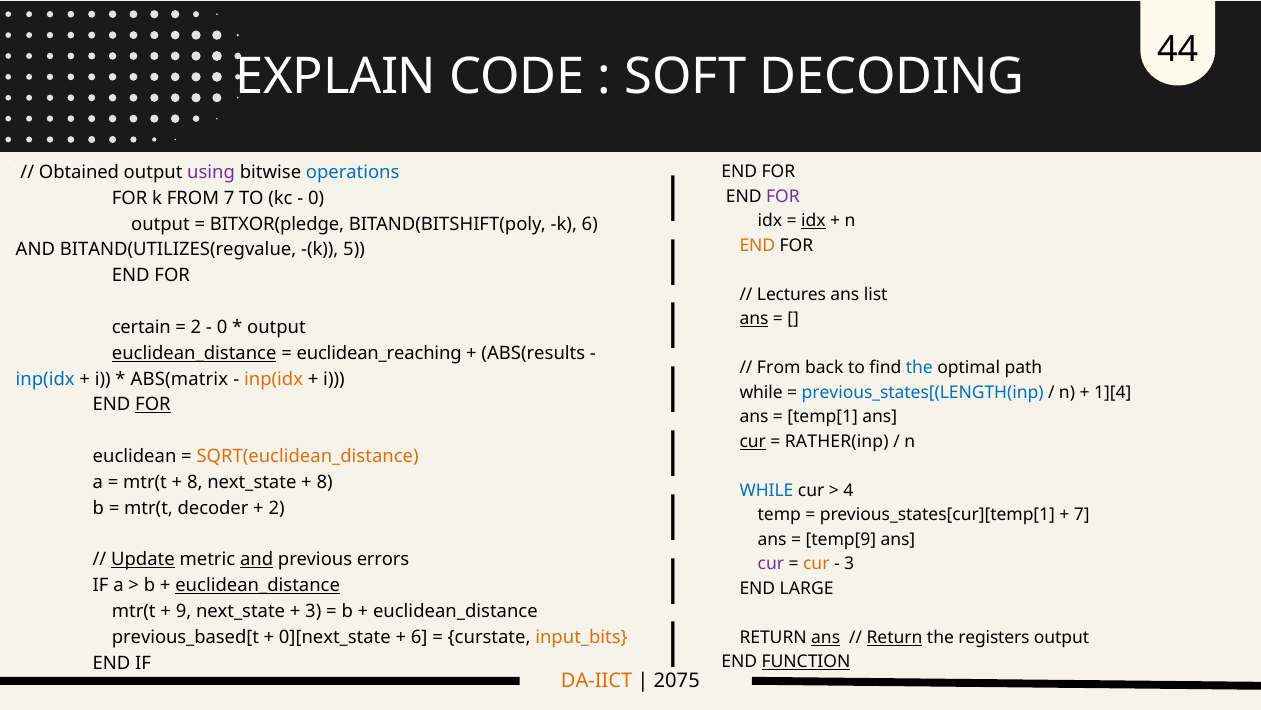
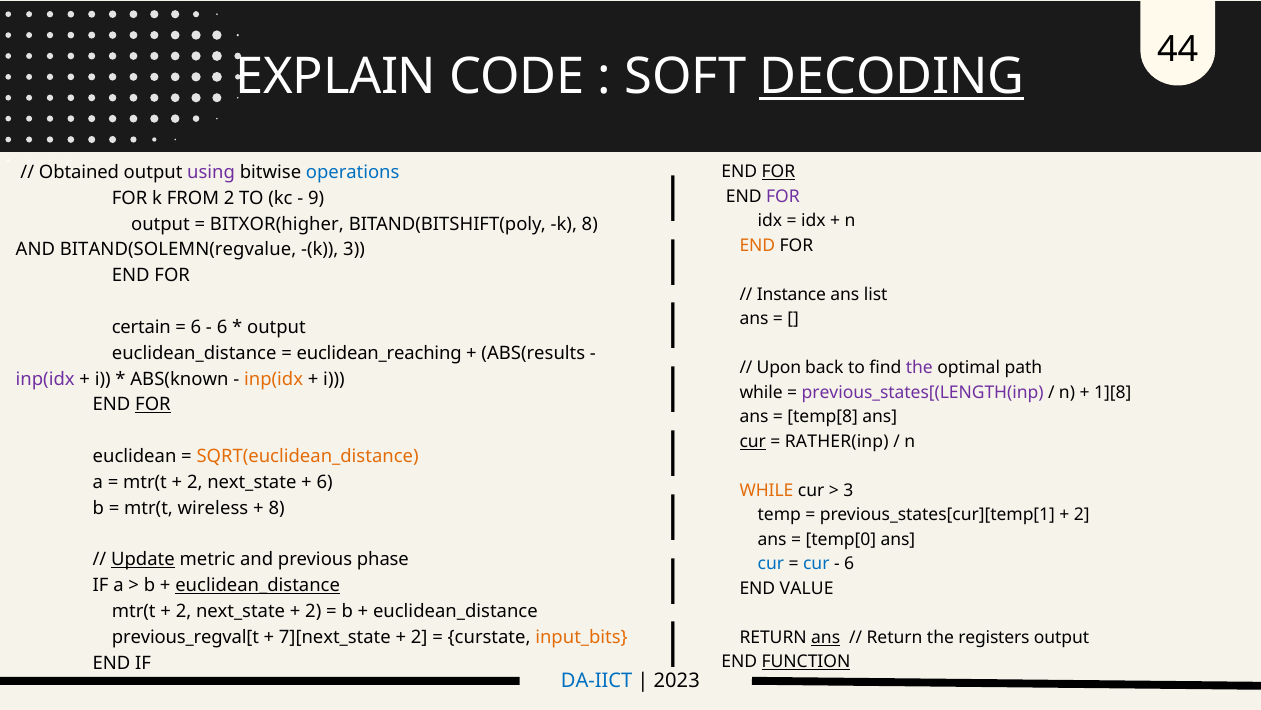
DECODING underline: none -> present
FOR at (778, 172) underline: none -> present
FROM 7: 7 -> 2
0 at (316, 198): 0 -> 9
idx at (813, 221) underline: present -> none
BITXOR(pledge: BITXOR(pledge -> BITXOR(higher
k 6: 6 -> 8
BITAND(UTILIZES(regvalue: BITAND(UTILIZES(regvalue -> BITAND(SOLEMN(regvalue
-(k 5: 5 -> 3
Lectures: Lectures -> Instance
ans at (754, 319) underline: present -> none
2 at (196, 327): 2 -> 6
0 at (222, 327): 0 -> 6
euclidean_distance at (194, 353) underline: present -> none
From at (779, 368): From -> Upon
the at (919, 368) colour: blue -> purple
inp(idx at (45, 379) colour: blue -> purple
ABS(matrix: ABS(matrix -> ABS(known
previous_states[(LENGTH(inp colour: blue -> purple
1][4: 1][4 -> 1][8
temp[1: temp[1 -> temp[8
8 at (195, 482): 8 -> 2
8 at (325, 482): 8 -> 6
WHILE at (767, 490) colour: blue -> orange
4 at (848, 490): 4 -> 3
decoder: decoder -> wireless
2 at (277, 508): 2 -> 8
7 at (1082, 515): 7 -> 2
temp[9: temp[9 -> temp[0
and at (257, 559) underline: present -> none
errors: errors -> phase
cur at (771, 564) colour: purple -> blue
cur at (816, 564) colour: orange -> blue
3 at (849, 564): 3 -> 6
LARGE: LARGE -> VALUE
9 at (184, 611): 9 -> 2
3 at (313, 611): 3 -> 2
previous_based[t: previous_based[t -> previous_regval[t
0][next_state: 0][next_state -> 7][next_state
6 at (419, 637): 6 -> 2
Return at (895, 637) underline: present -> none
DA-IICT colour: orange -> blue
2075: 2075 -> 2023
